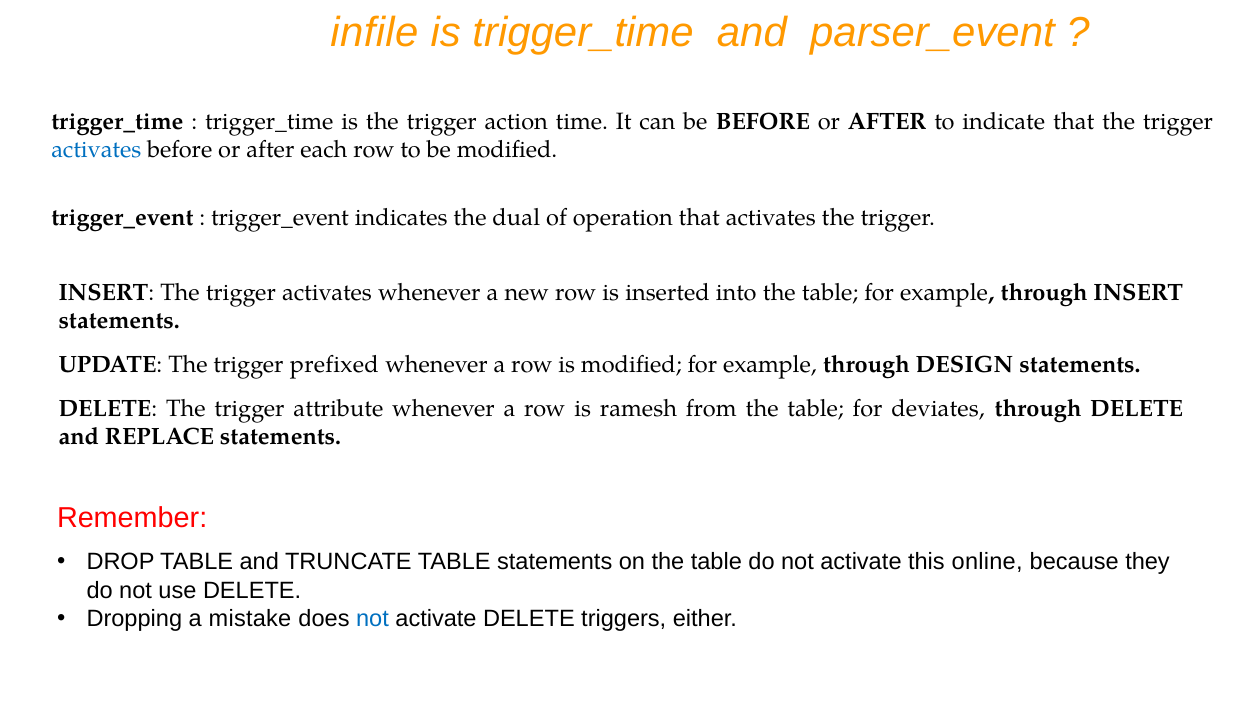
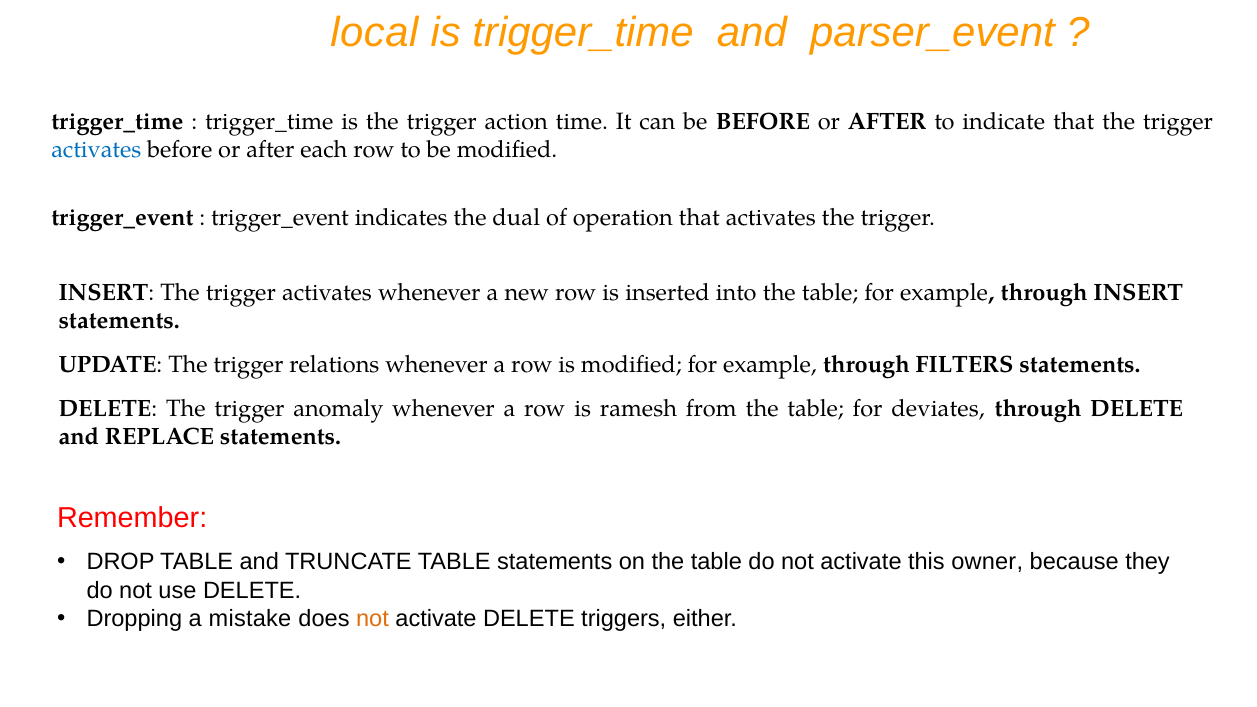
infile: infile -> local
prefixed: prefixed -> relations
DESIGN: DESIGN -> FILTERS
attribute: attribute -> anomaly
online: online -> owner
not at (372, 619) colour: blue -> orange
